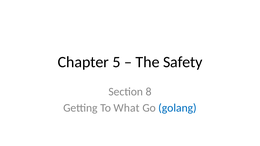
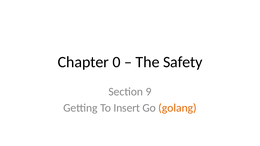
5: 5 -> 0
8: 8 -> 9
What: What -> Insert
golang colour: blue -> orange
